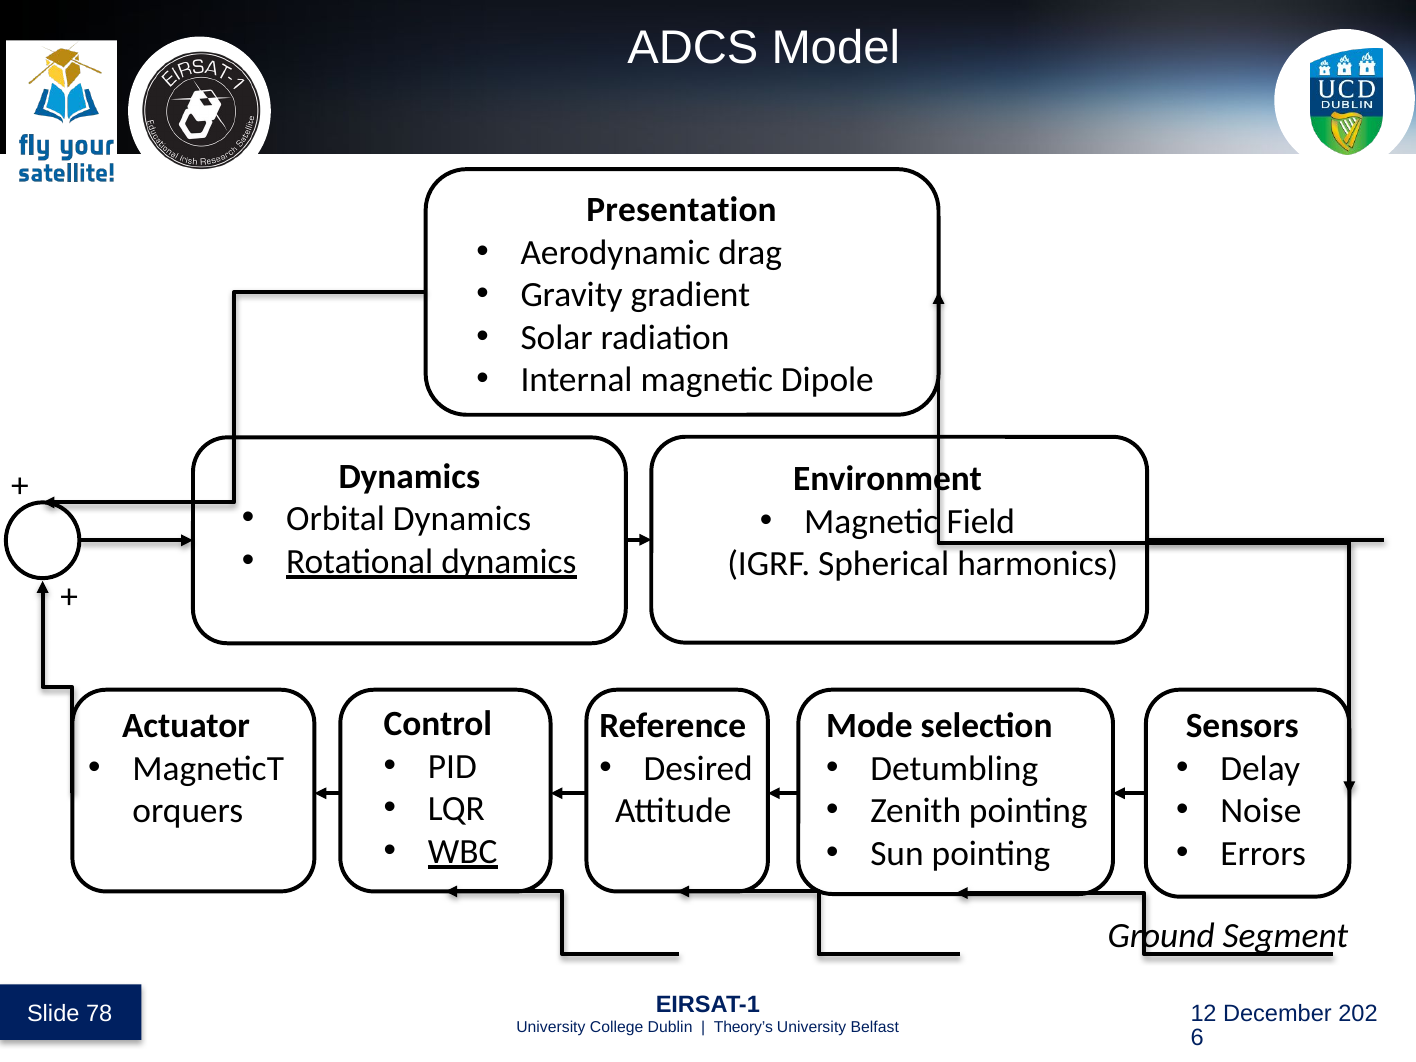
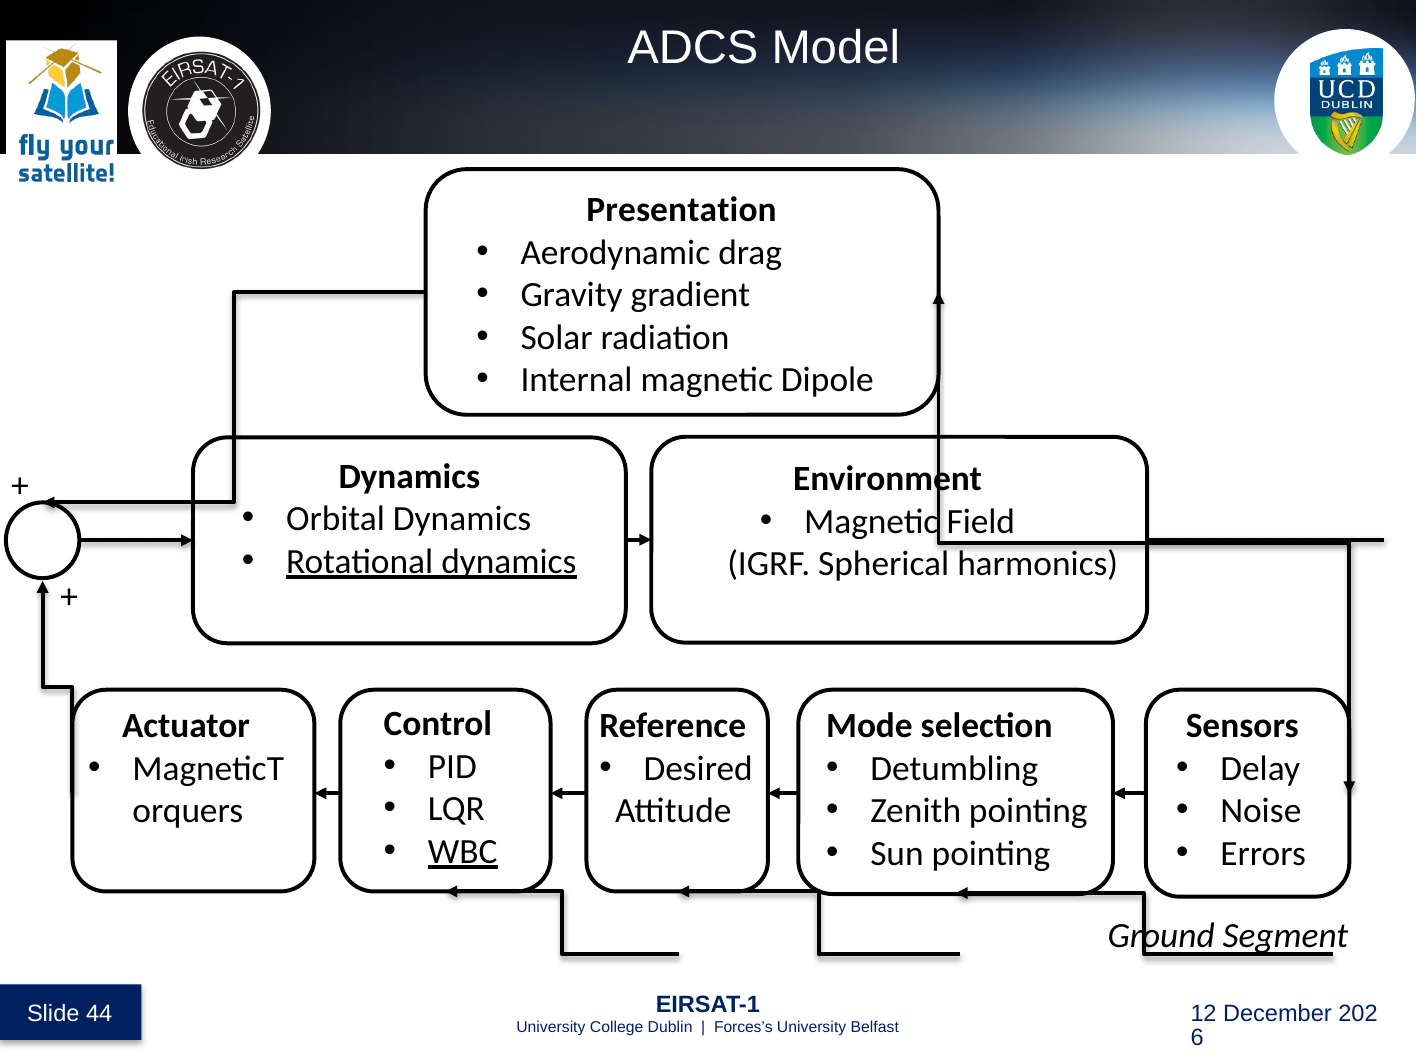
78: 78 -> 44
Theory’s: Theory’s -> Forces’s
